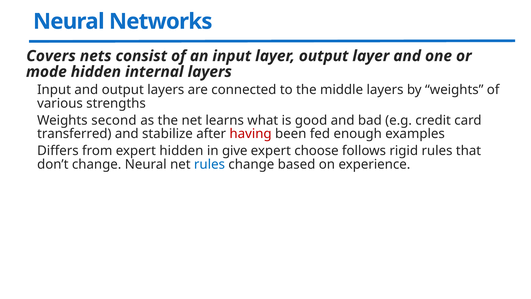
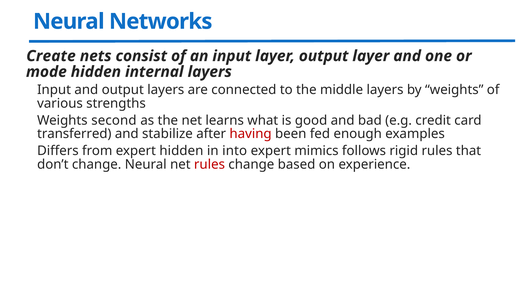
Covers: Covers -> Create
give: give -> into
choose: choose -> mimics
rules at (209, 164) colour: blue -> red
